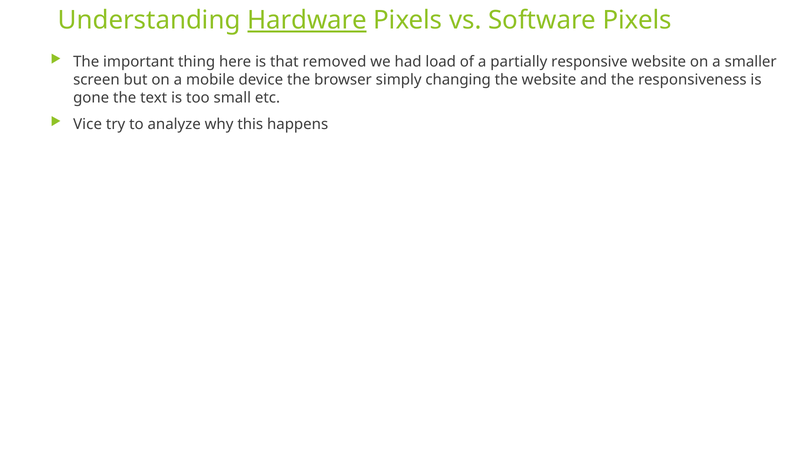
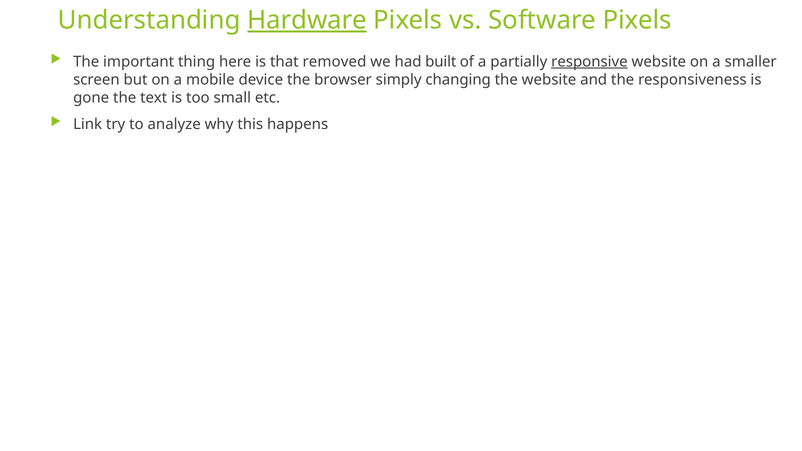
load: load -> built
responsive underline: none -> present
Vice: Vice -> Link
